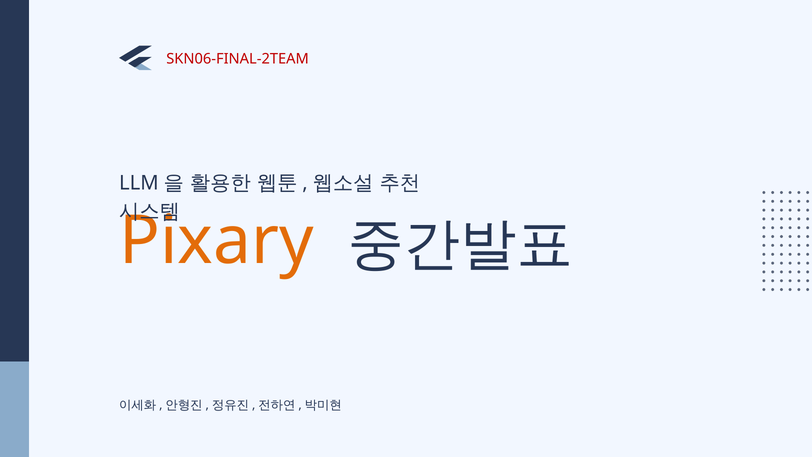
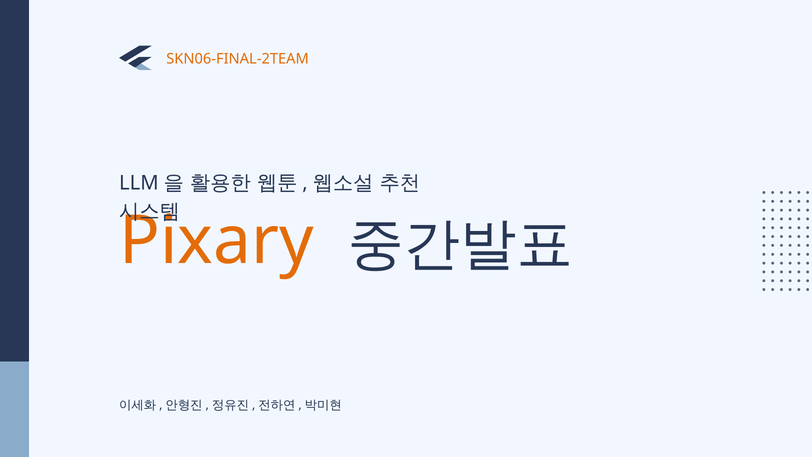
SKN06-FINAL-2TEAM colour: red -> orange
